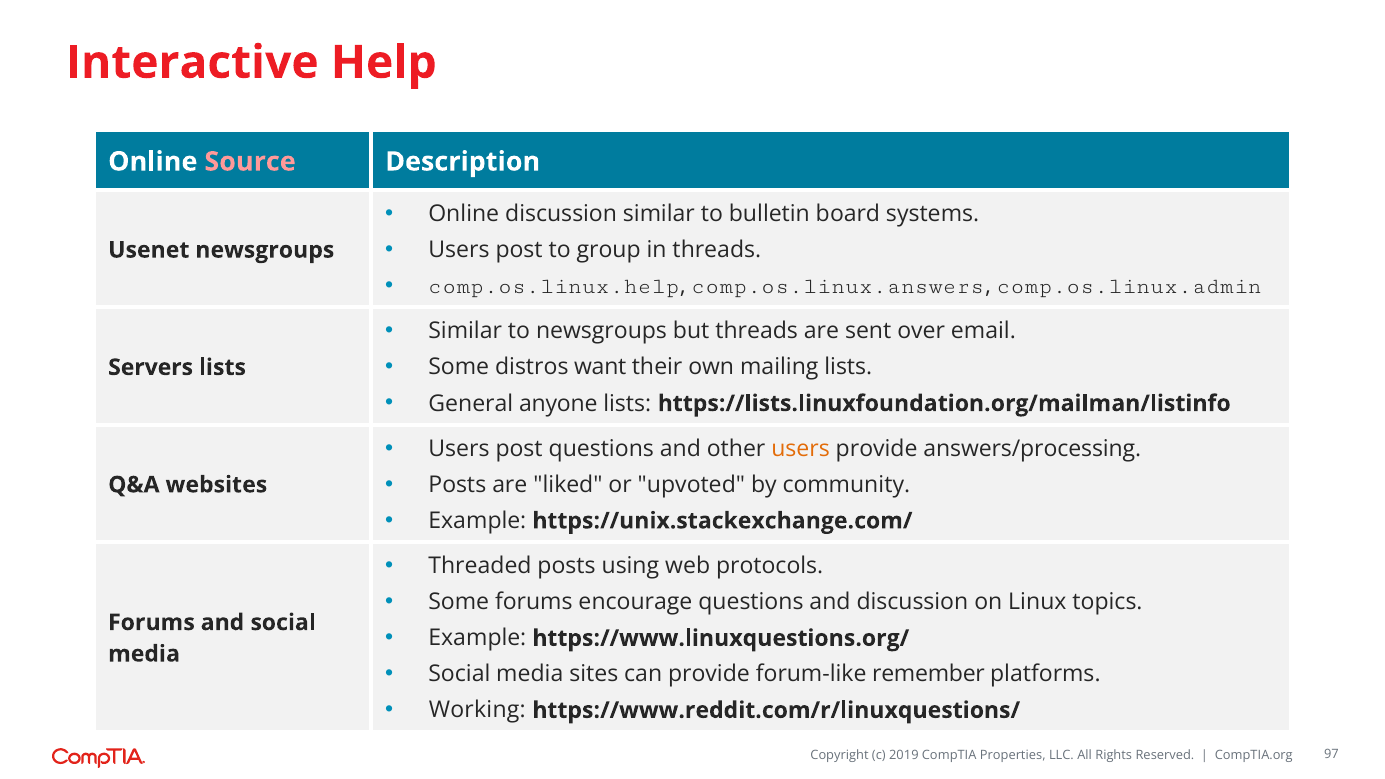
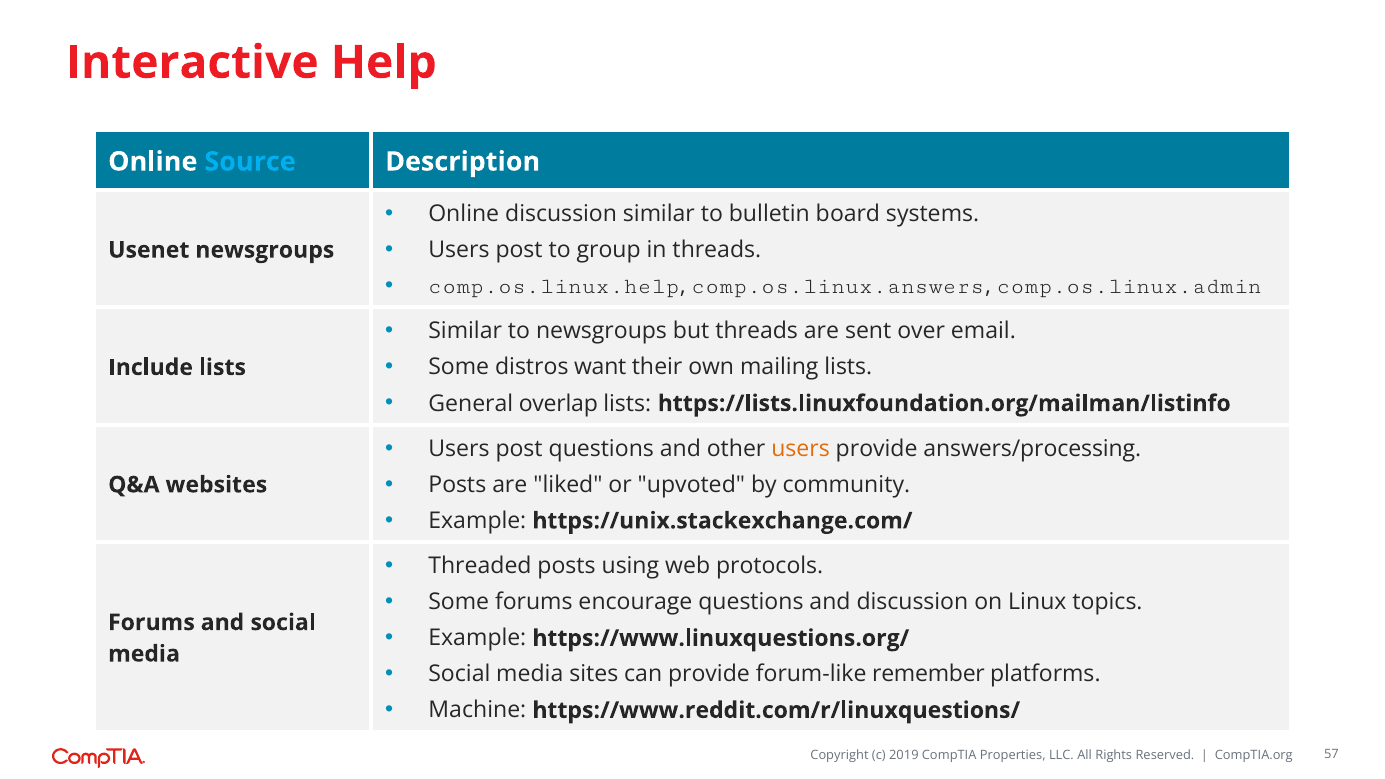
Source colour: pink -> light blue
Servers: Servers -> Include
anyone: anyone -> overlap
Working: Working -> Machine
97: 97 -> 57
